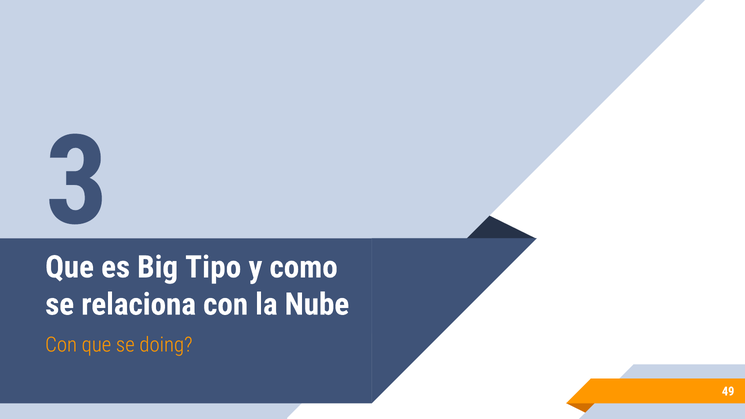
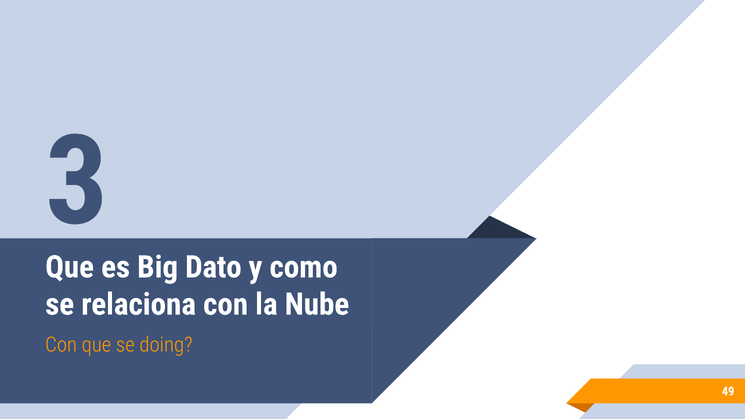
Tipo: Tipo -> Dato
